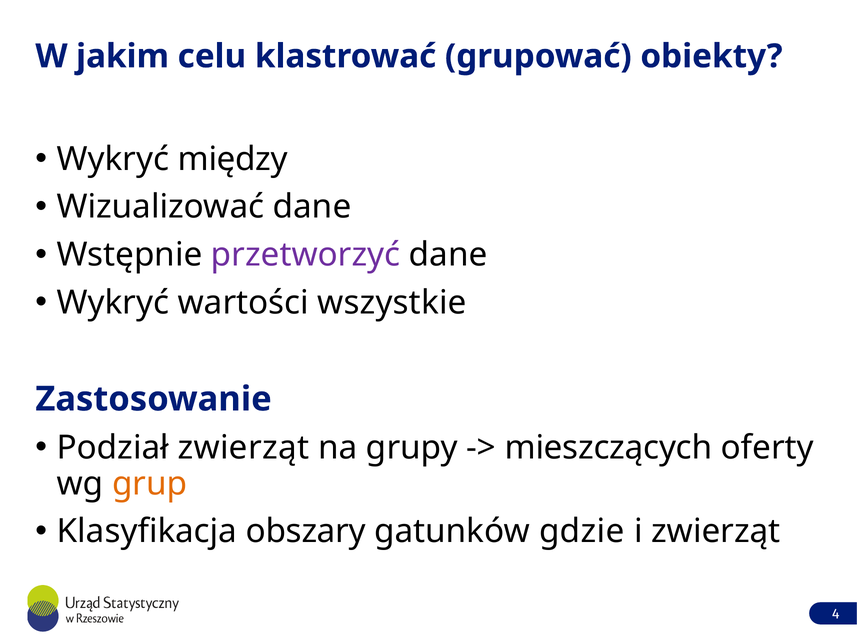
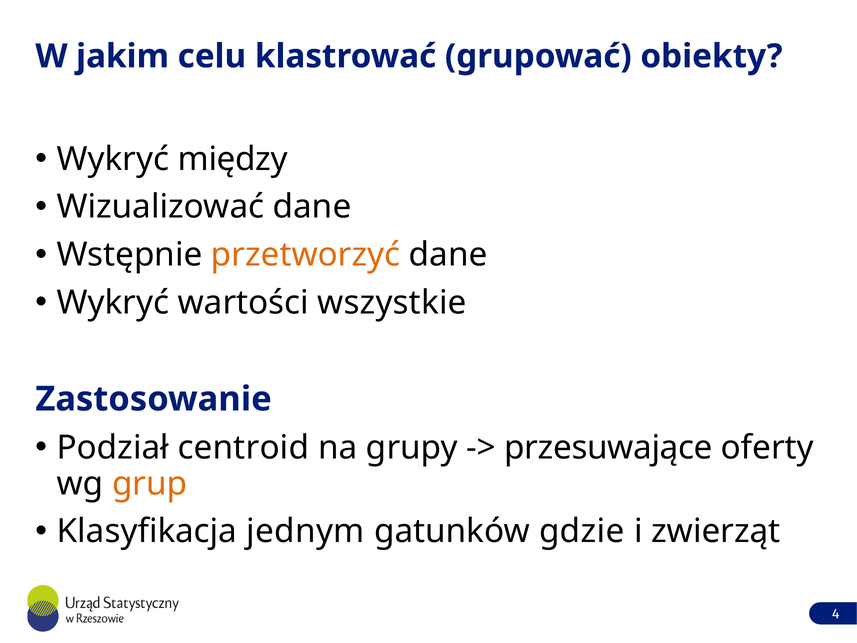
przetworzyć colour: purple -> orange
Podział zwierząt: zwierząt -> centroid
mieszczących: mieszczących -> przesuwające
obszary: obszary -> jednym
